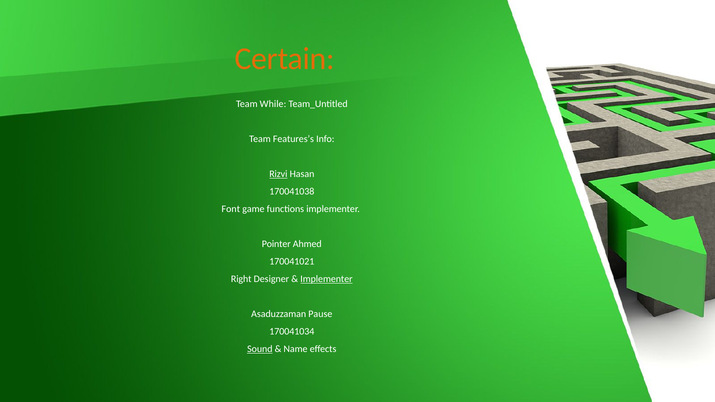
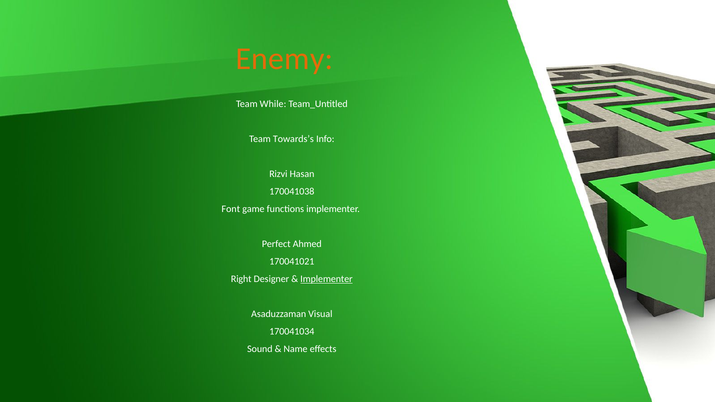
Certain: Certain -> Enemy
Features’s: Features’s -> Towards’s
Rizvi underline: present -> none
Pointer: Pointer -> Perfect
Pause: Pause -> Visual
Sound underline: present -> none
